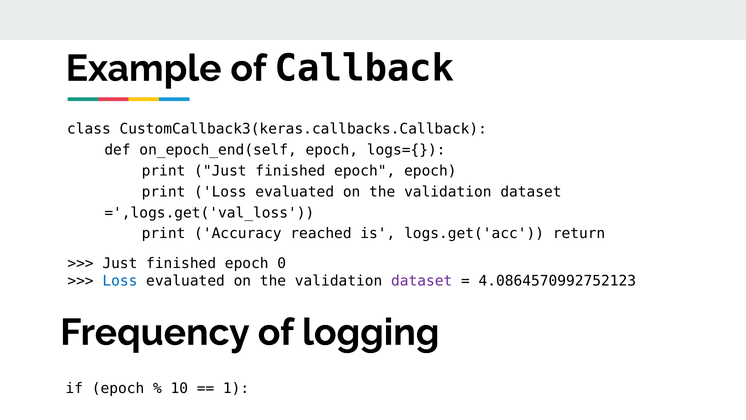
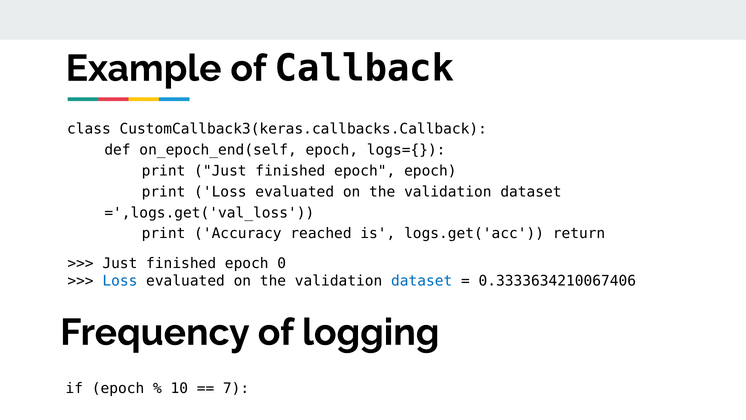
dataset at (422, 281) colour: purple -> blue
4.0864570992752123: 4.0864570992752123 -> 0.3333634210067406
1: 1 -> 7
